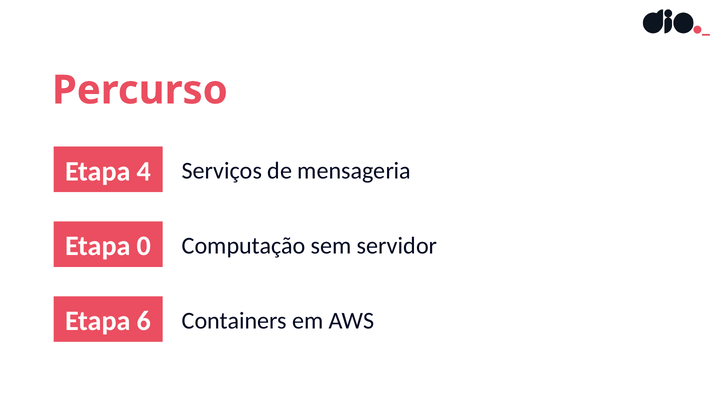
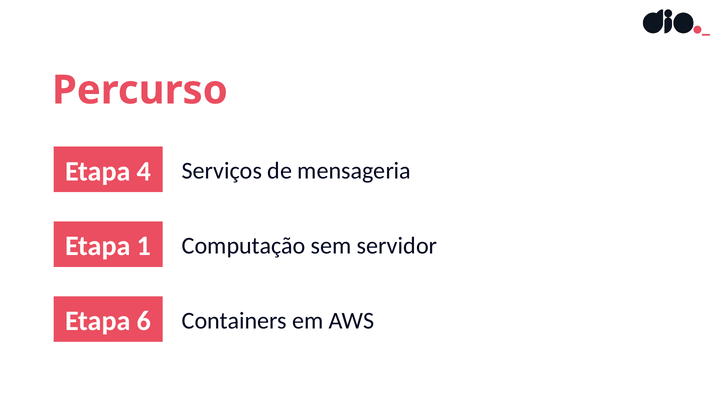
0: 0 -> 1
